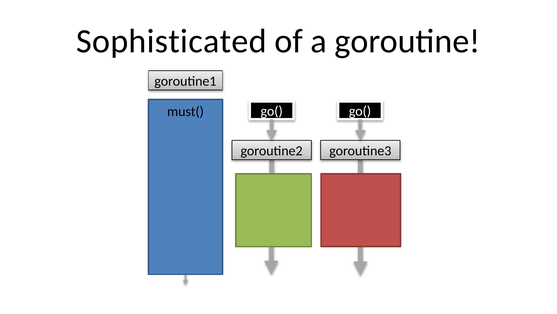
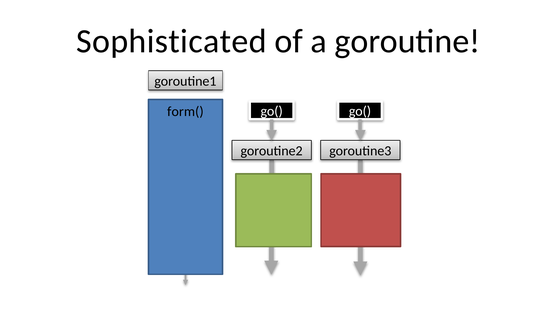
must(: must( -> form(
